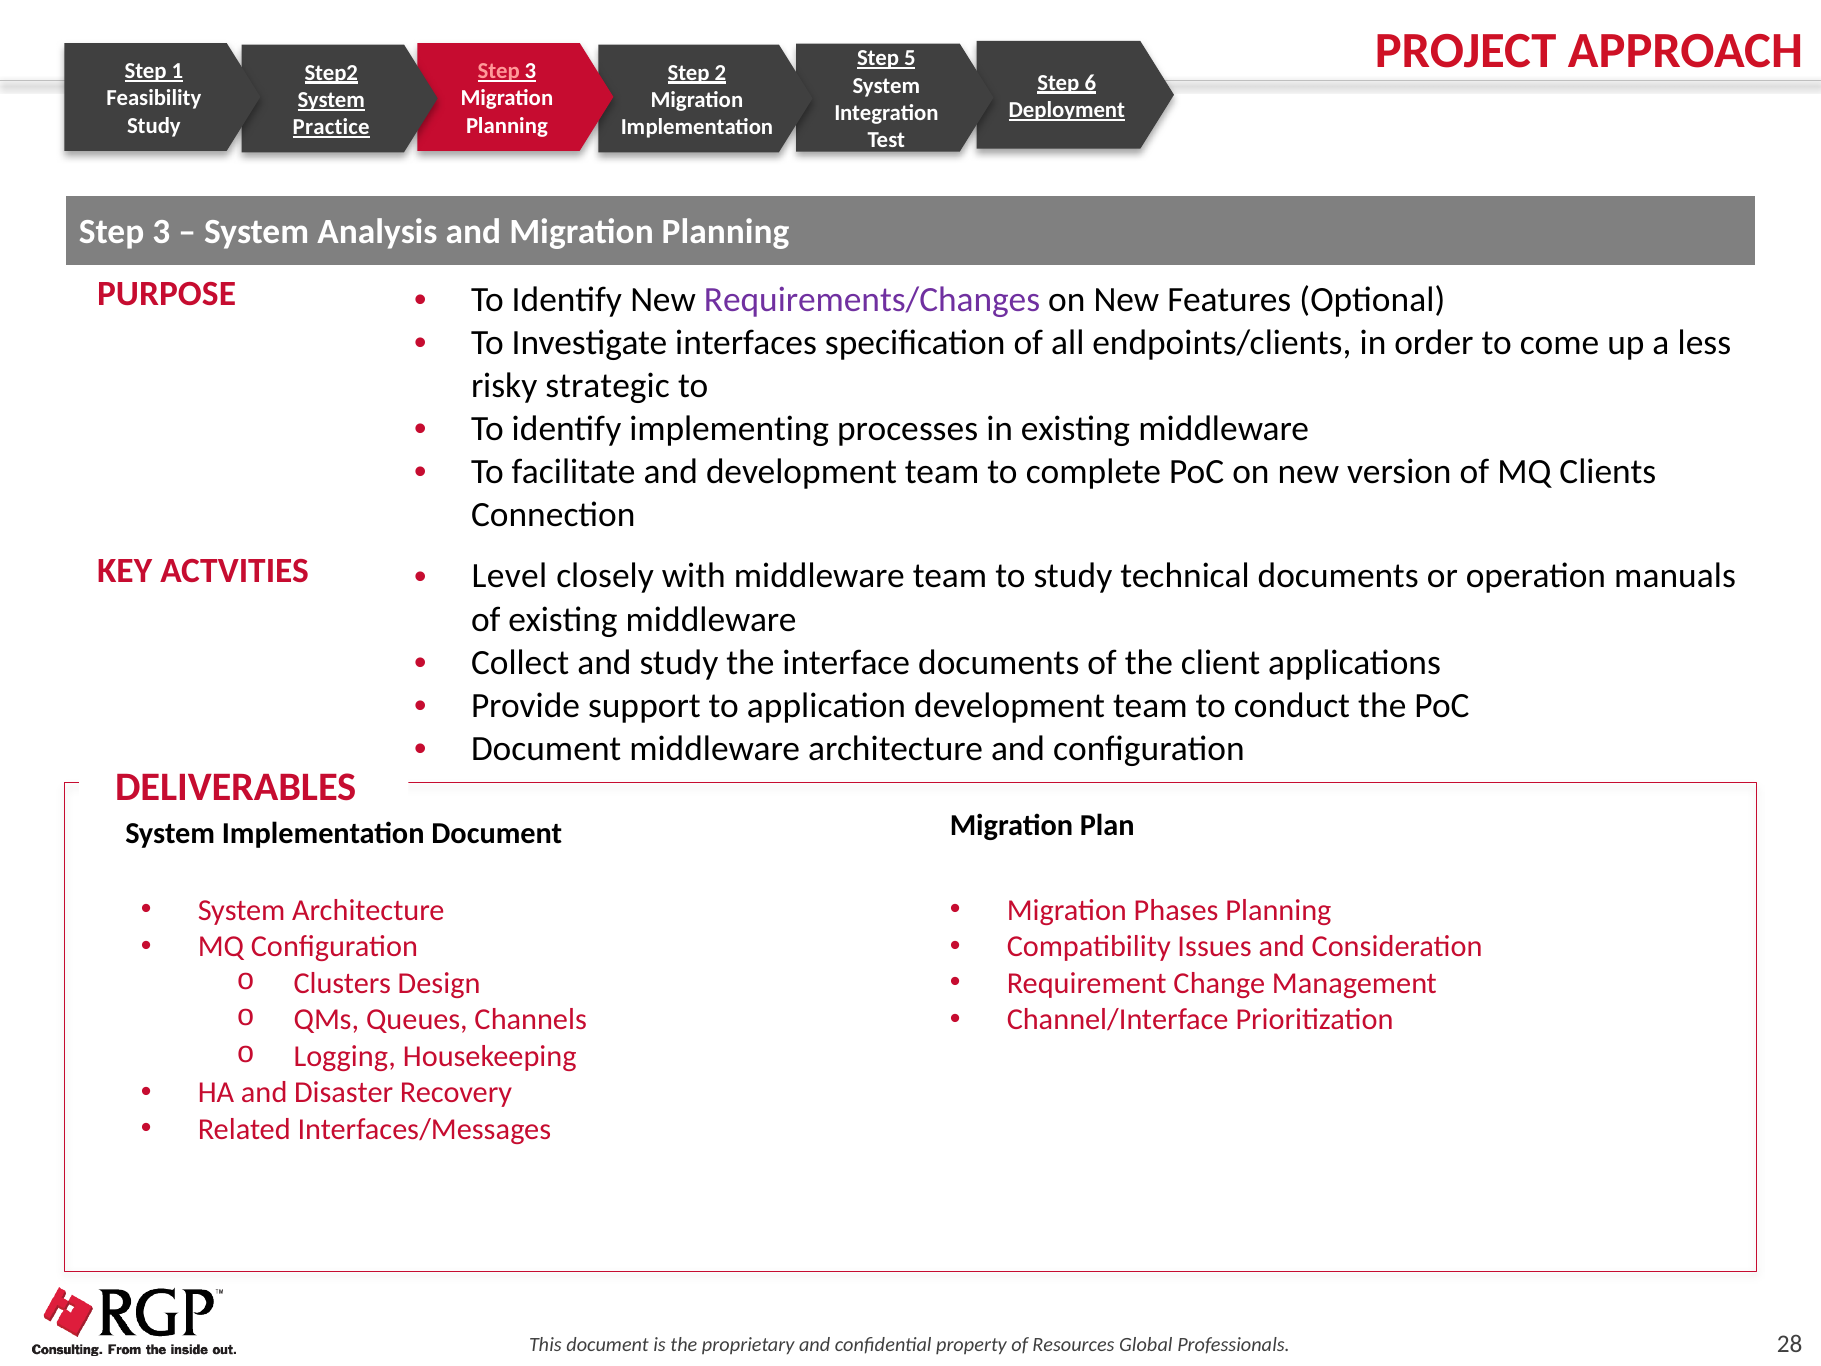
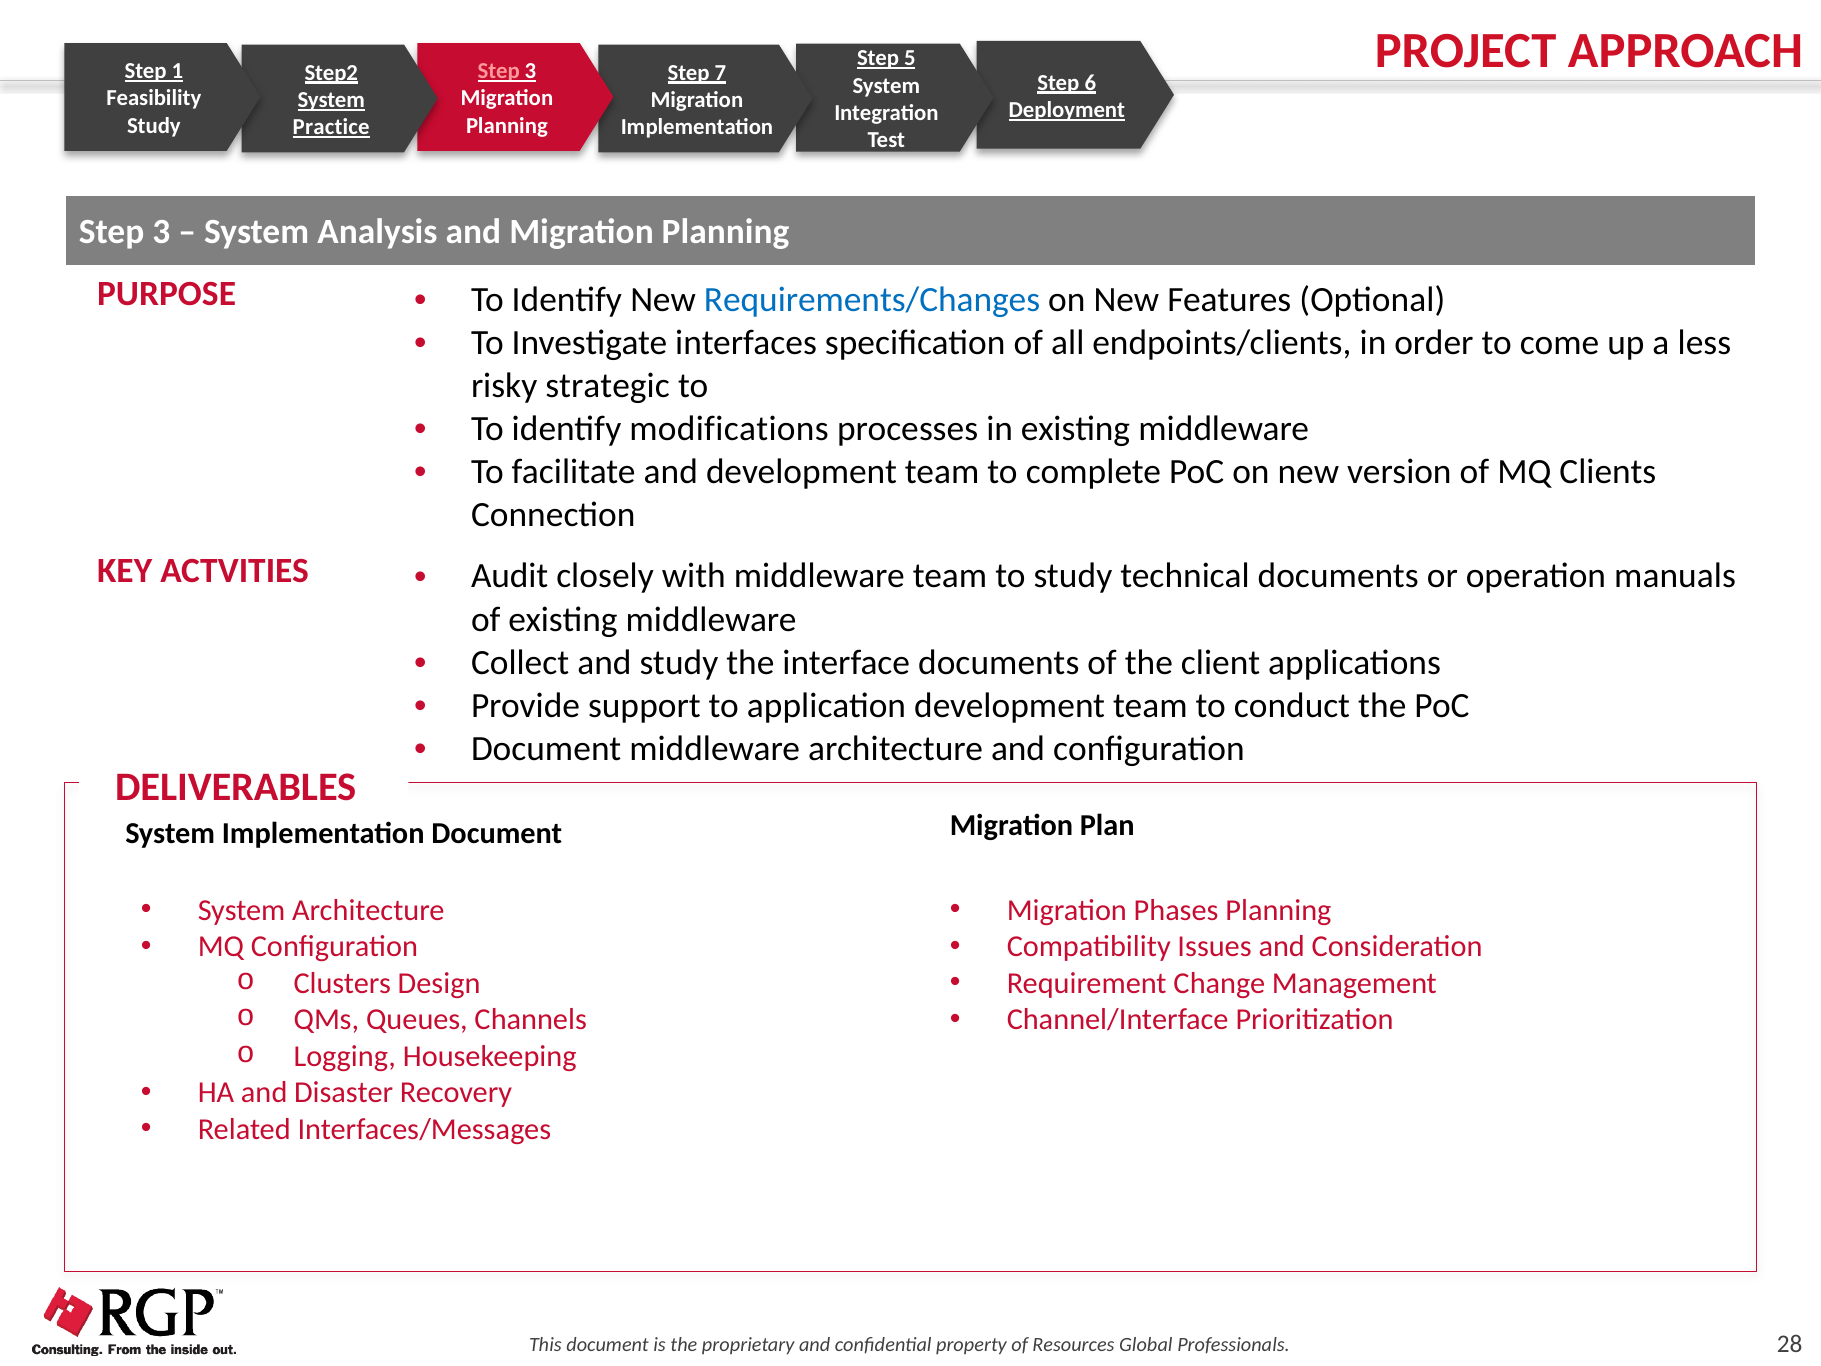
2: 2 -> 7
Requirements/Changes colour: purple -> blue
implementing: implementing -> modifications
Level: Level -> Audit
